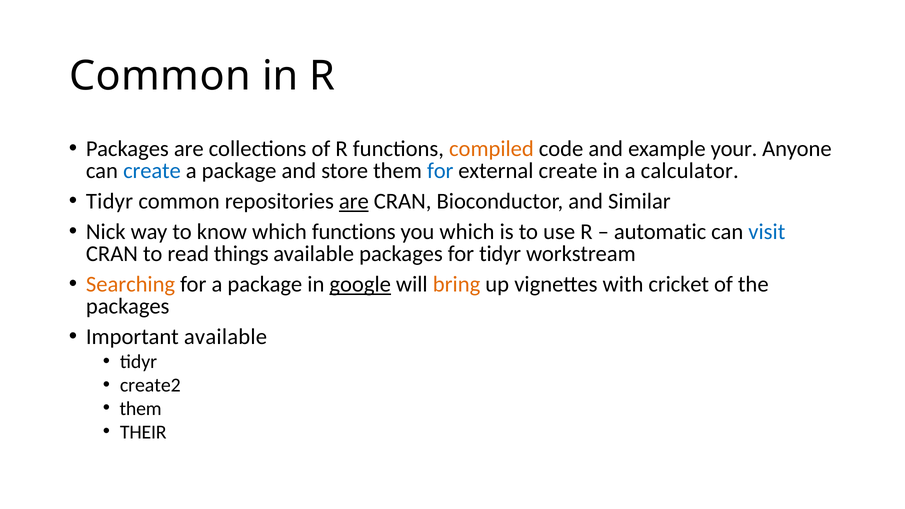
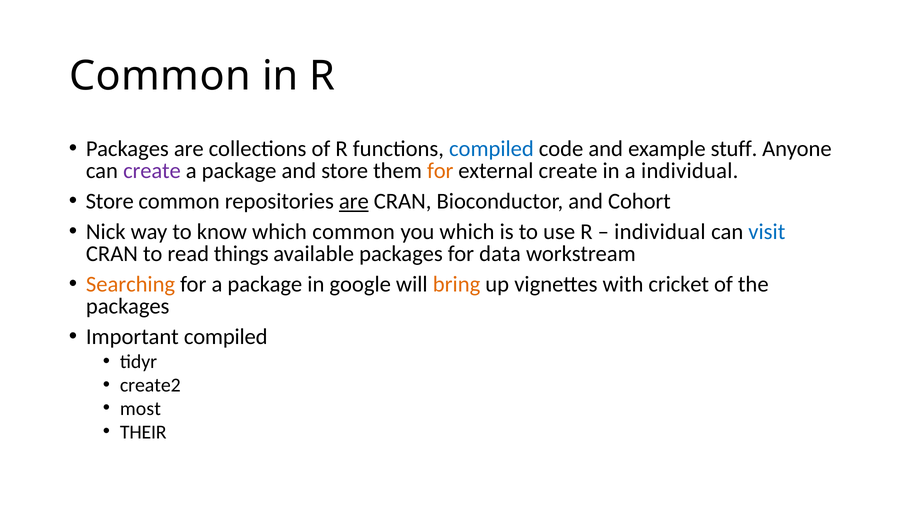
compiled at (491, 149) colour: orange -> blue
your: your -> stuff
create at (152, 171) colour: blue -> purple
for at (440, 171) colour: blue -> orange
a calculator: calculator -> individual
Tidyr at (110, 201): Tidyr -> Store
Similar: Similar -> Cohort
which functions: functions -> common
automatic at (660, 232): automatic -> individual
for tidyr: tidyr -> data
google underline: present -> none
Important available: available -> compiled
them at (141, 409): them -> most
